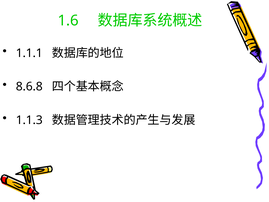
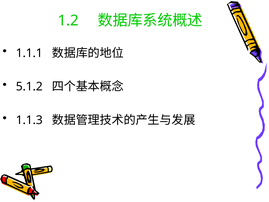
1.6: 1.6 -> 1.2
8.6.8: 8.6.8 -> 5.1.2
